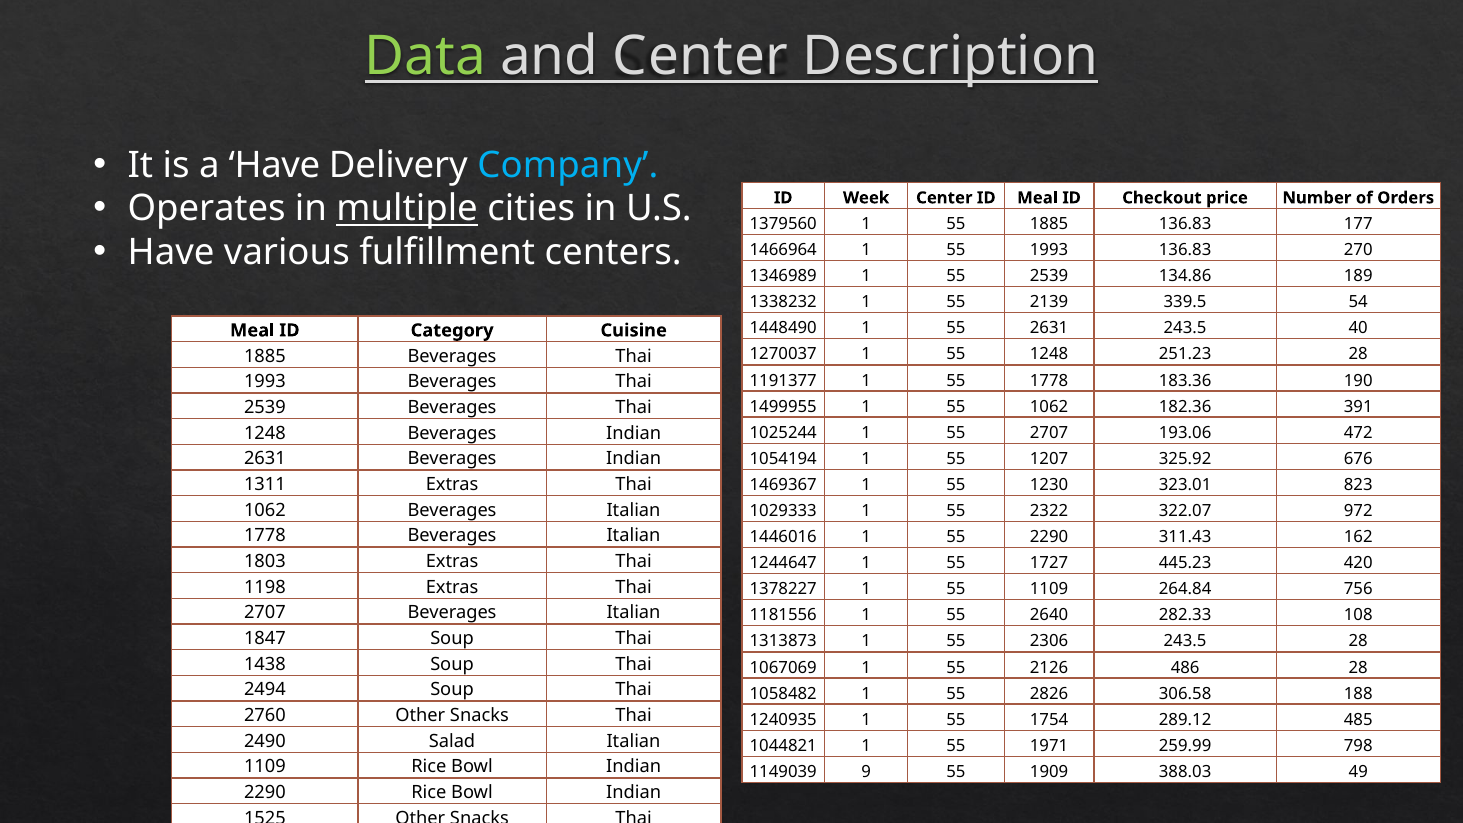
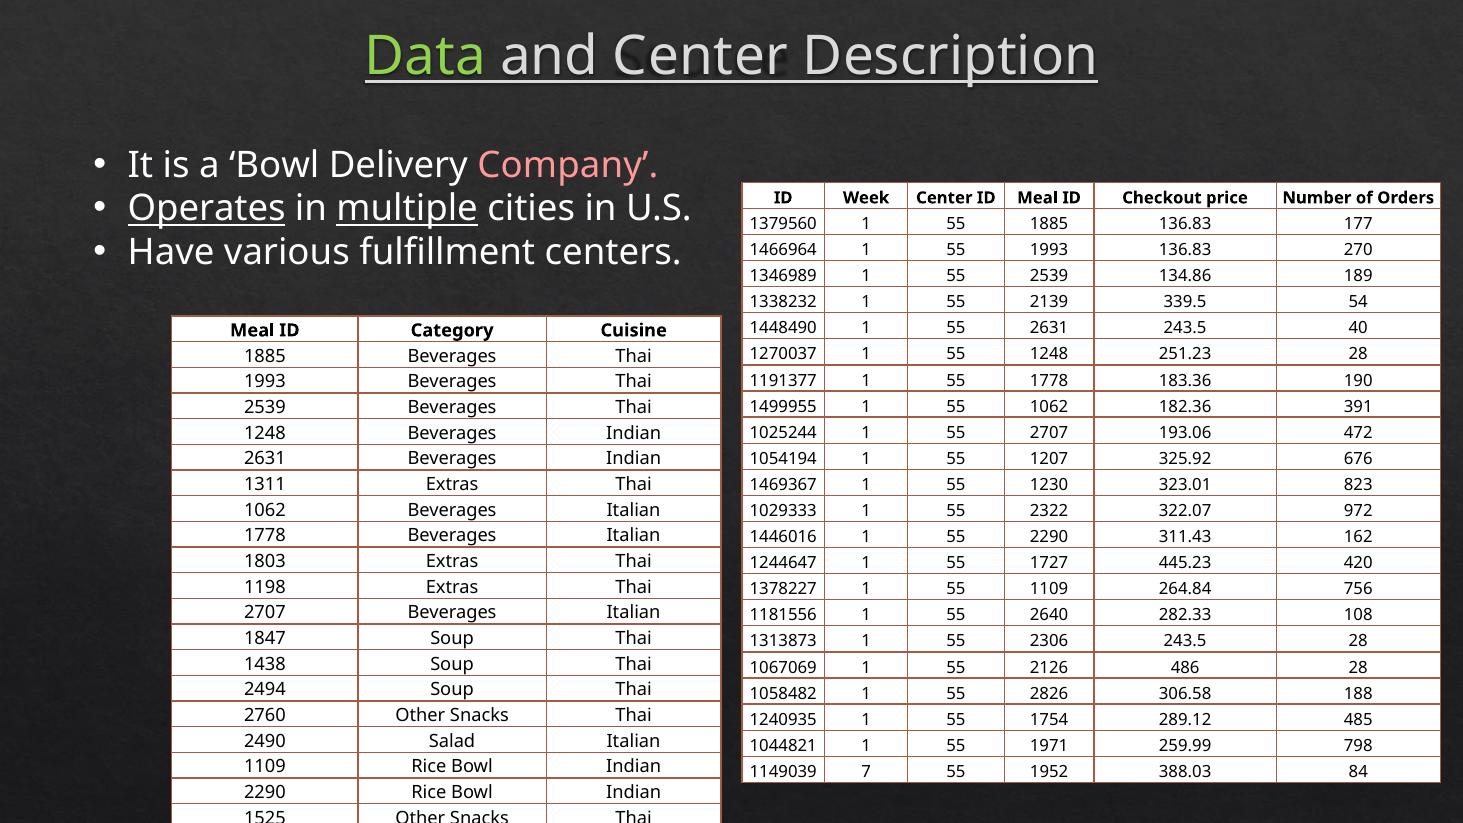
a Have: Have -> Bowl
Company colour: light blue -> pink
Operates underline: none -> present
9: 9 -> 7
1909: 1909 -> 1952
49: 49 -> 84
